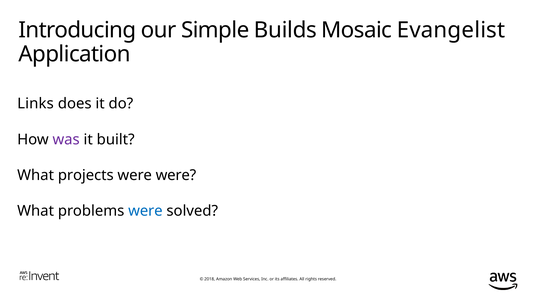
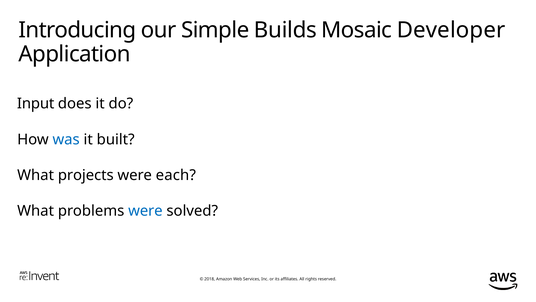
Evangelist: Evangelist -> Developer
Links: Links -> Input
was colour: purple -> blue
were were: were -> each
